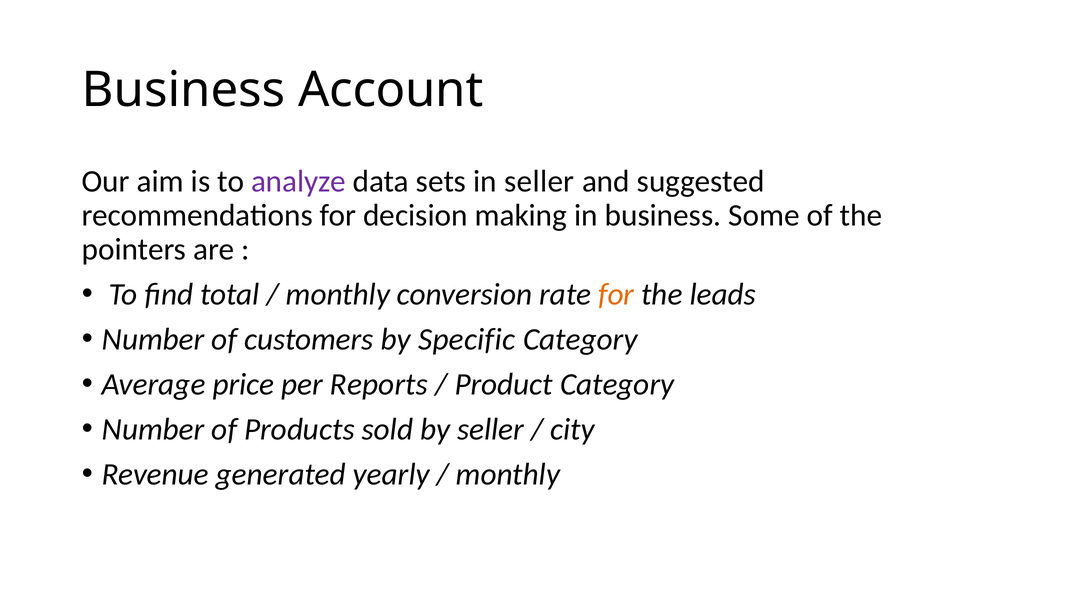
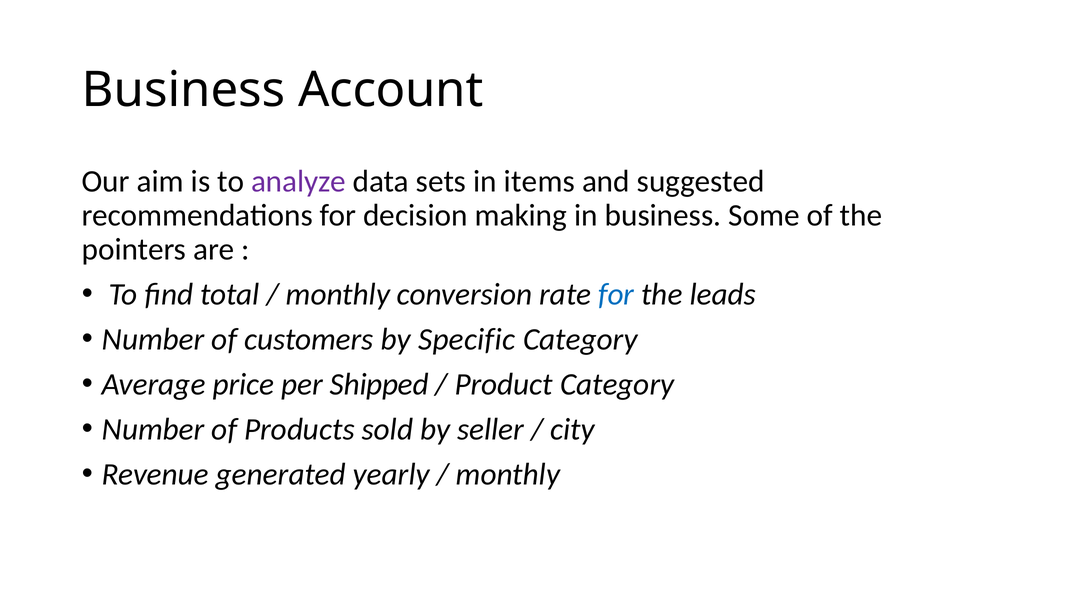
in seller: seller -> items
for at (616, 294) colour: orange -> blue
Reports: Reports -> Shipped
